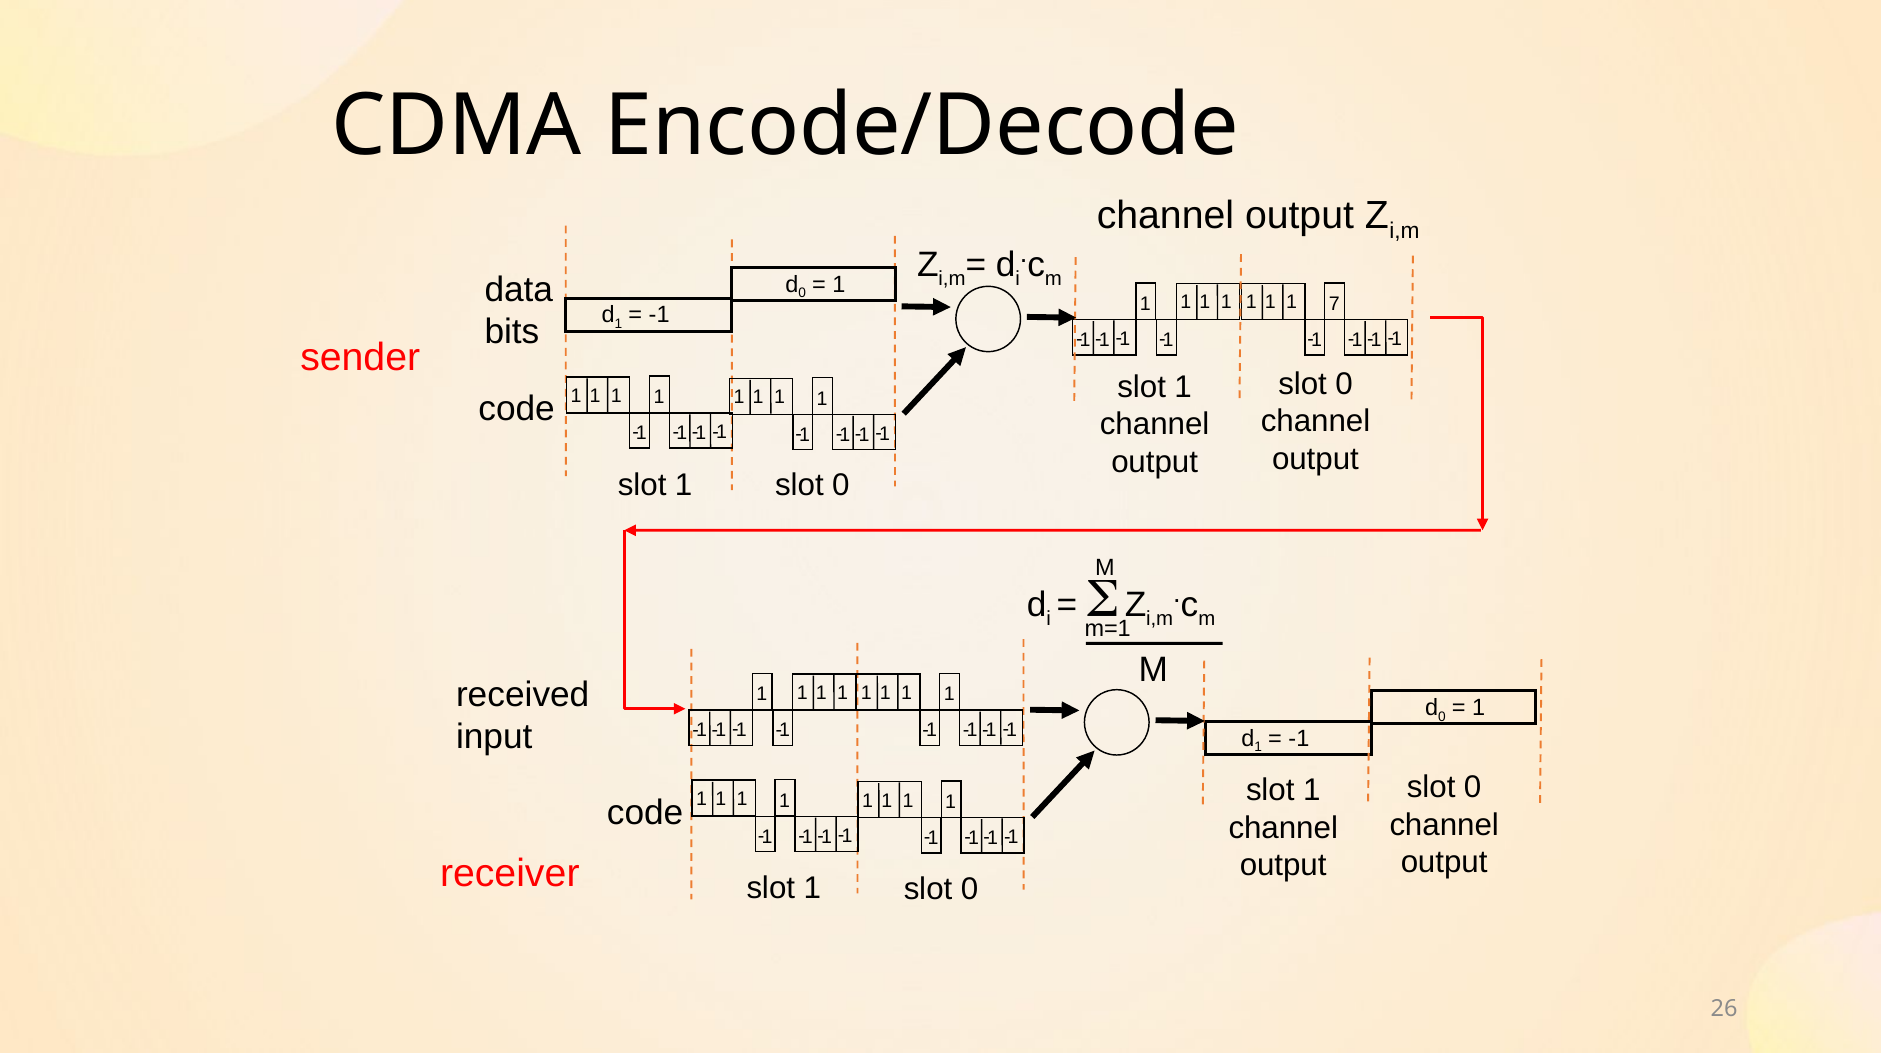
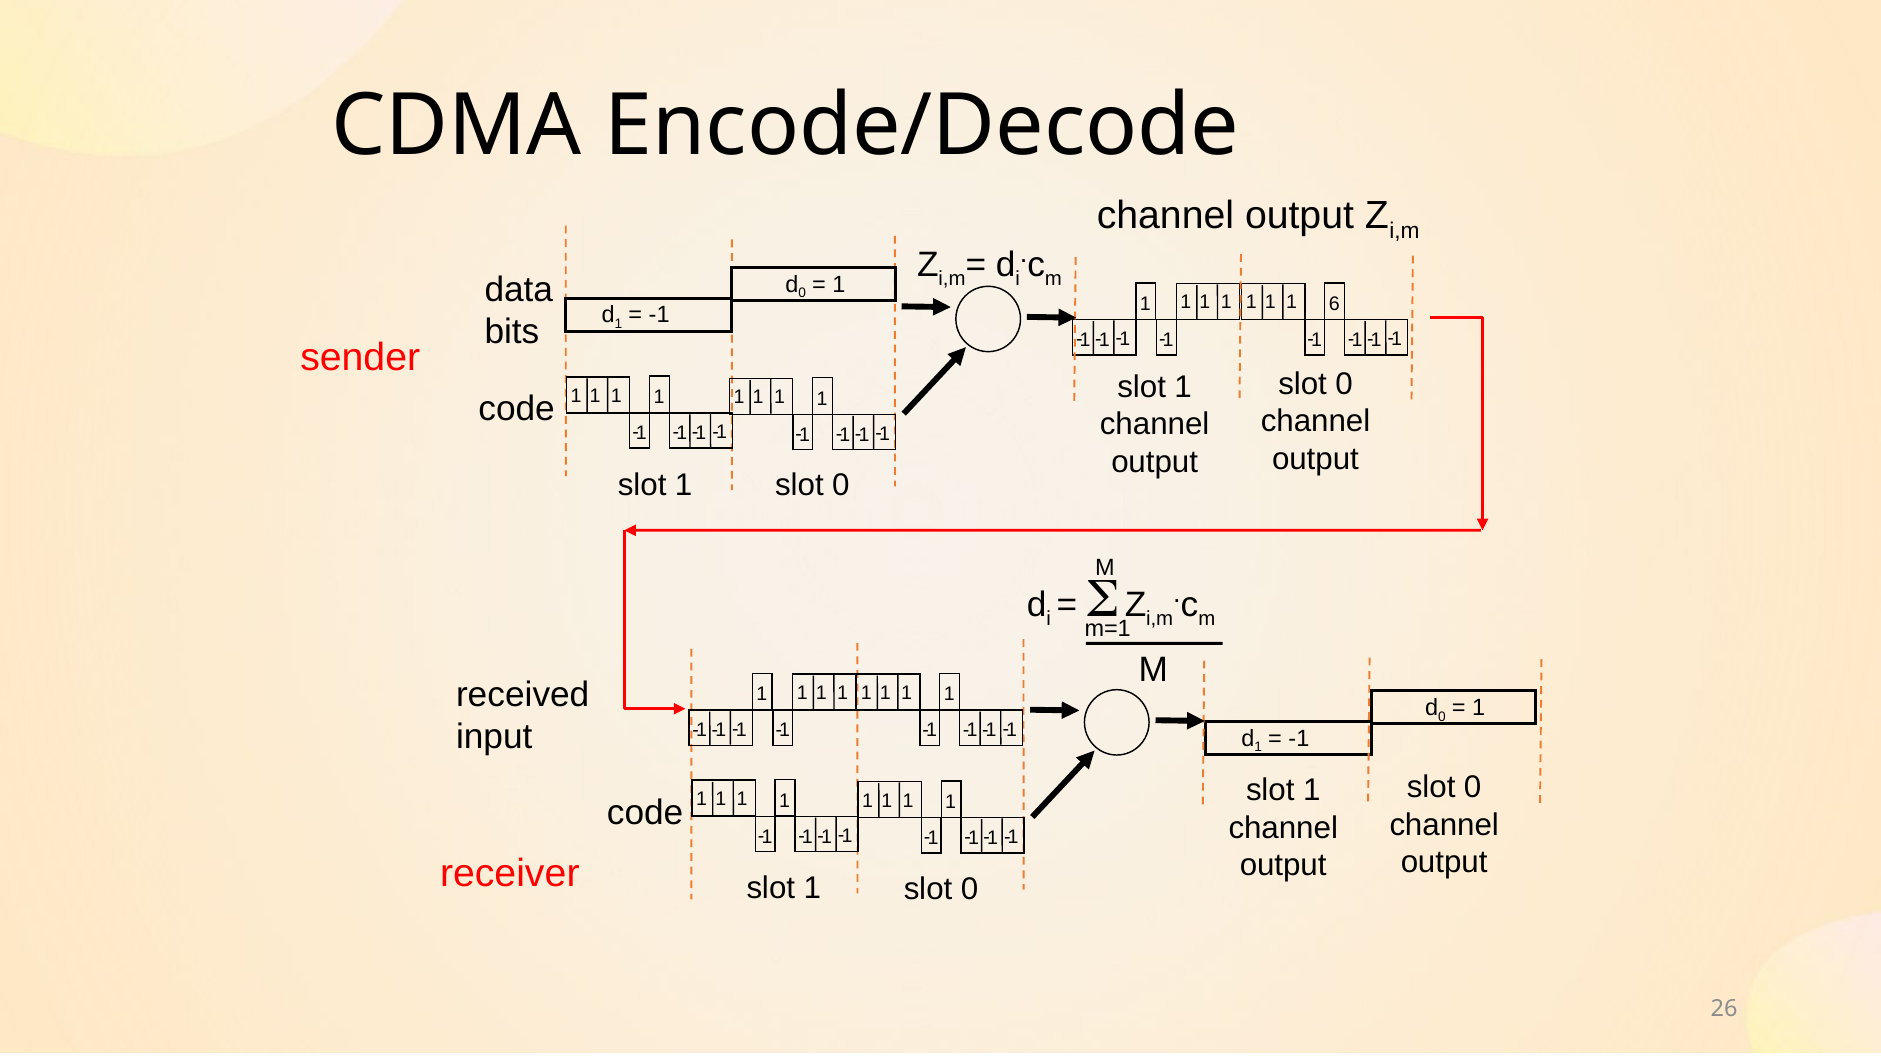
7: 7 -> 6
